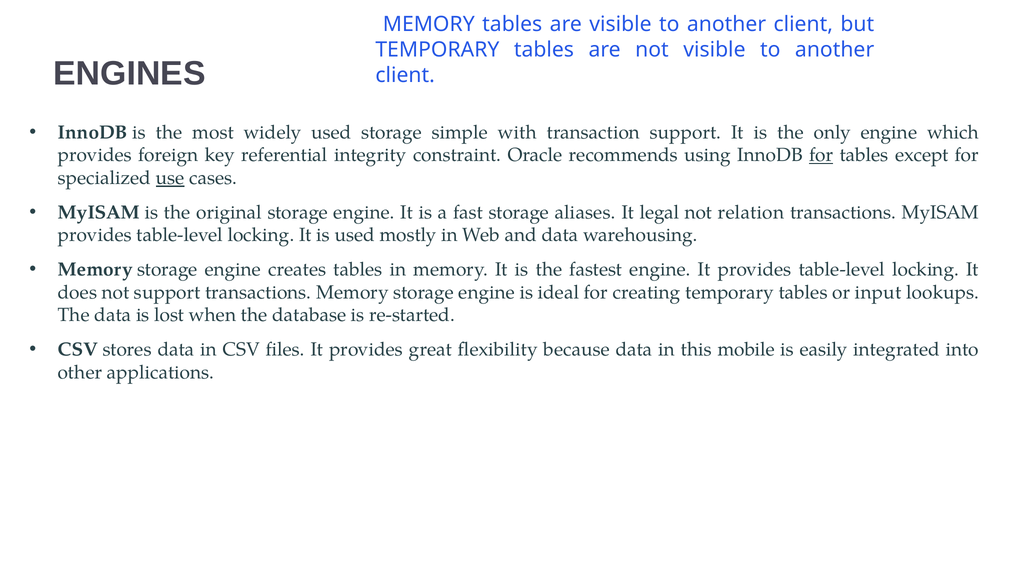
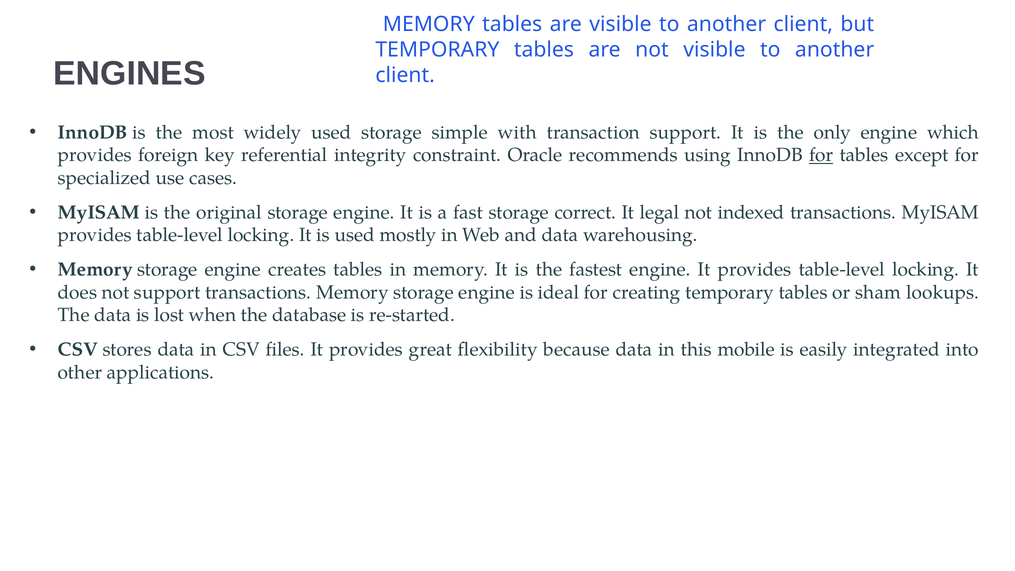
use underline: present -> none
aliases: aliases -> correct
relation: relation -> indexed
input: input -> sham
